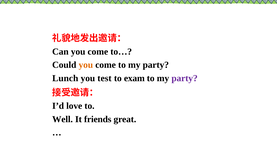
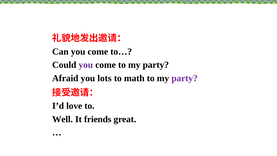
you at (86, 65) colour: orange -> purple
Lunch: Lunch -> Afraid
test: test -> lots
exam: exam -> math
